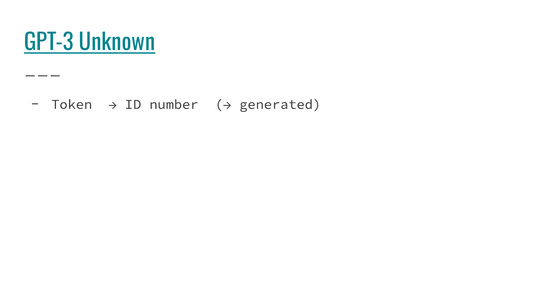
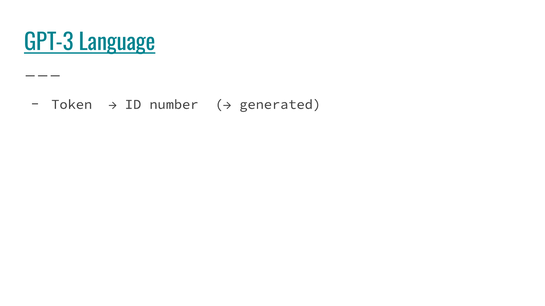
Unknown: Unknown -> Language
